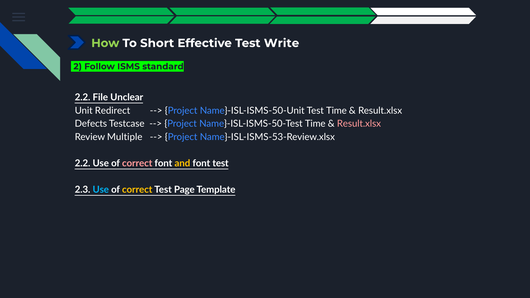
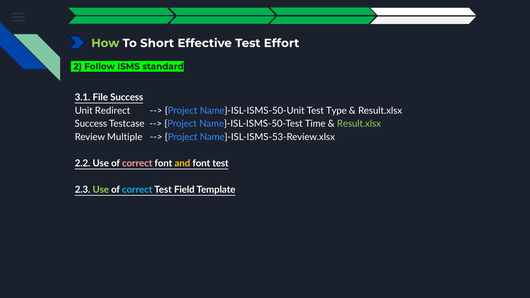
Write: Write -> Effort
2.2 at (83, 97): 2.2 -> 3.1
File Unclear: Unclear -> Success
Test Time: Time -> Type
Defects at (91, 124): Defects -> Success
Result.xlsx at (359, 124) colour: pink -> light green
Use at (101, 190) colour: light blue -> light green
correct at (137, 190) colour: yellow -> light blue
Page: Page -> Field
